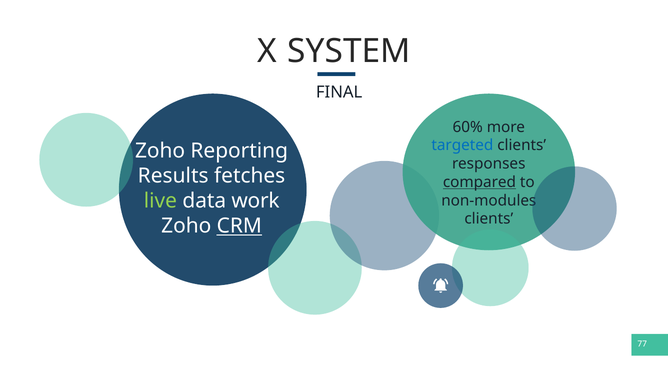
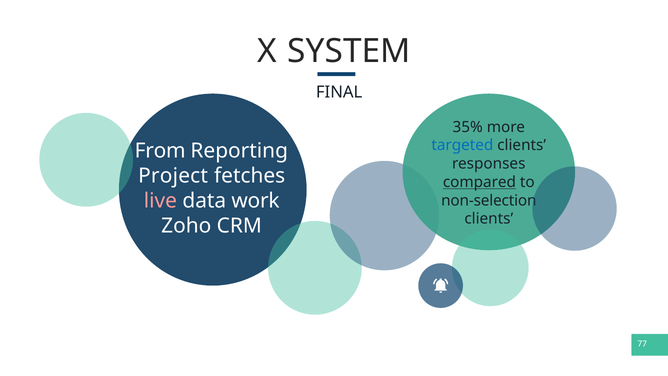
60%: 60% -> 35%
Zoho at (160, 151): Zoho -> From
Results: Results -> Project
live colour: light green -> pink
non-modules: non-modules -> non-selection
CRM underline: present -> none
